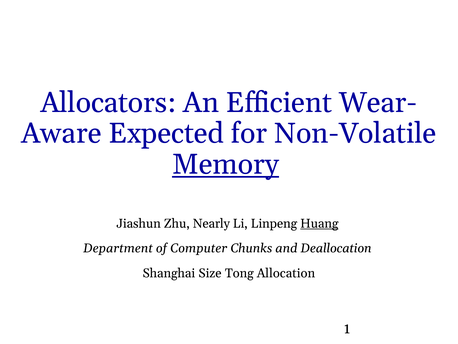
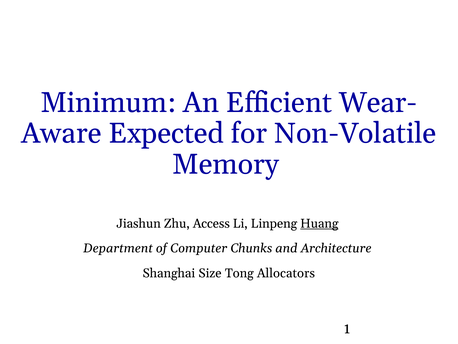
Allocators: Allocators -> Minimum
Memory underline: present -> none
Nearly: Nearly -> Access
Deallocation: Deallocation -> Architecture
Allocation: Allocation -> Allocators
